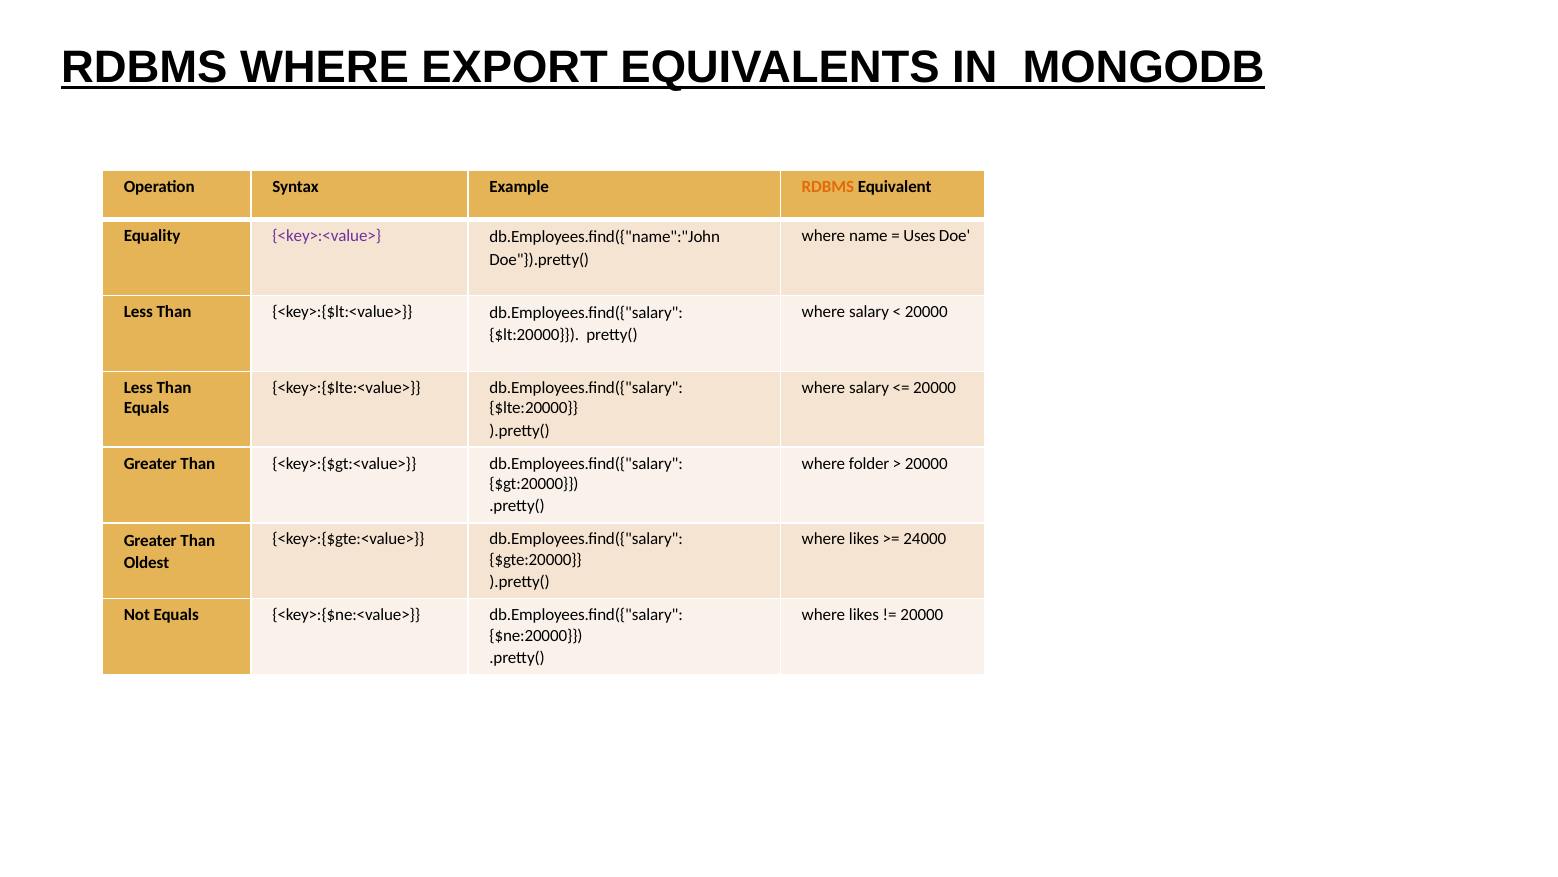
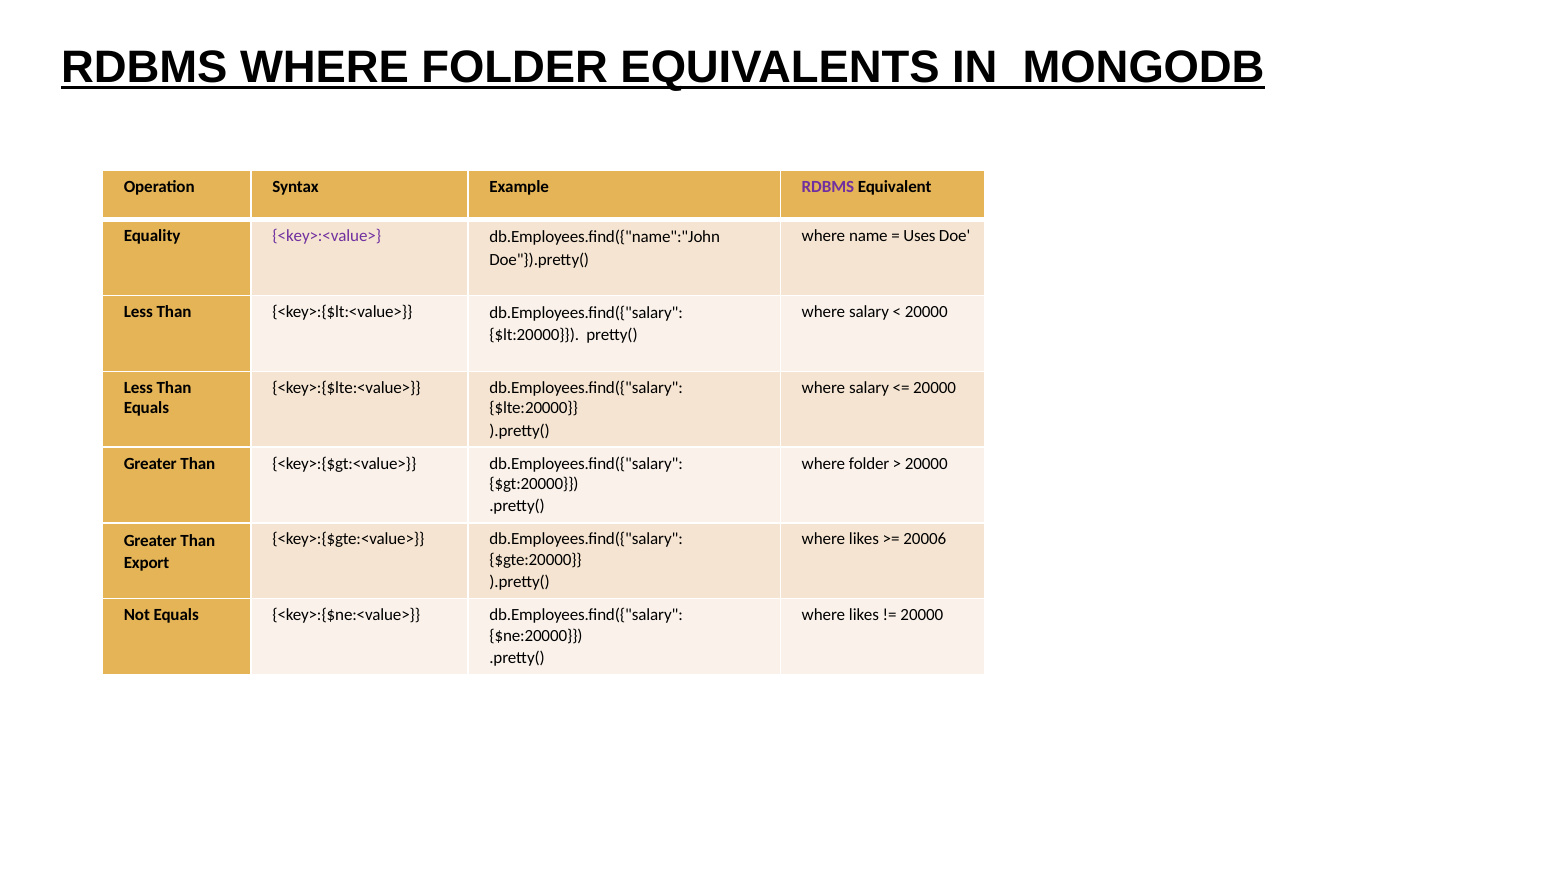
RDBMS WHERE EXPORT: EXPORT -> FOLDER
RDBMS at (828, 187) colour: orange -> purple
24000: 24000 -> 20006
Oldest: Oldest -> Export
